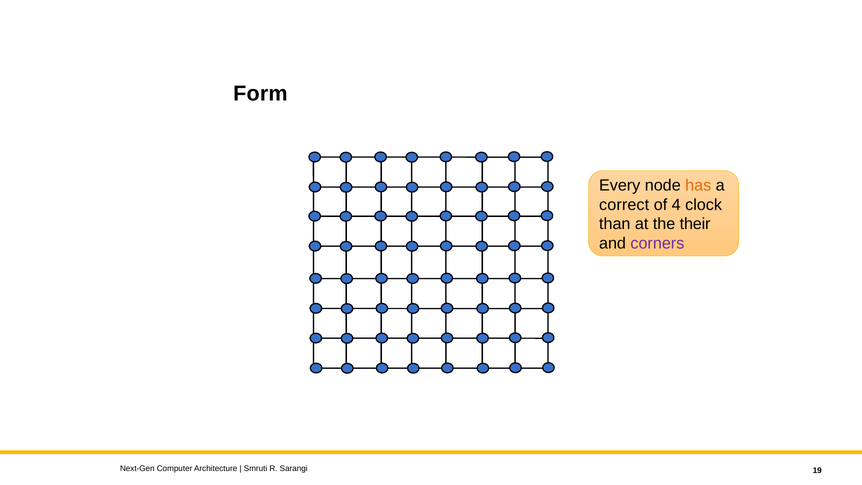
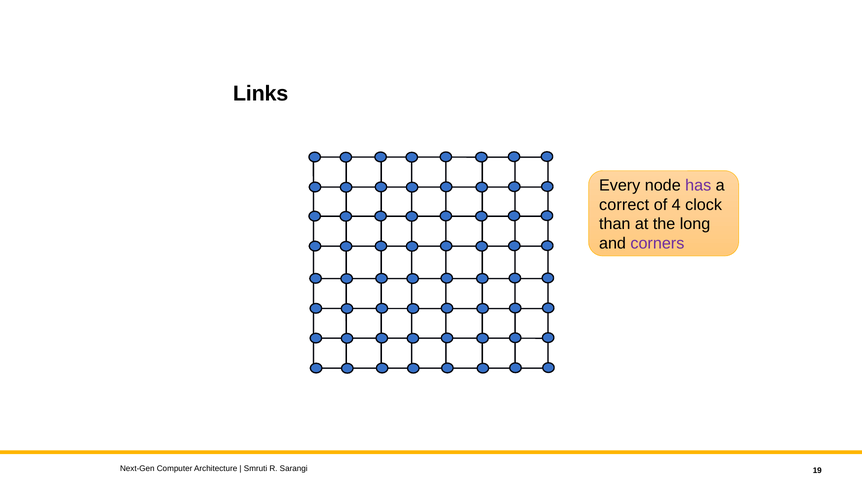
Form: Form -> Links
has colour: orange -> purple
their: their -> long
